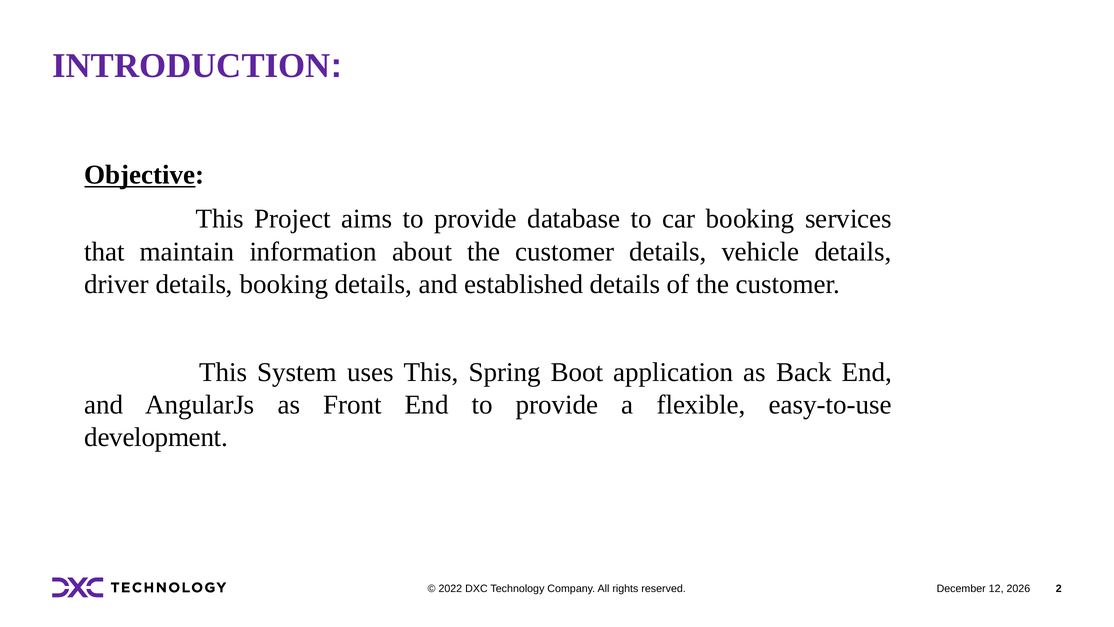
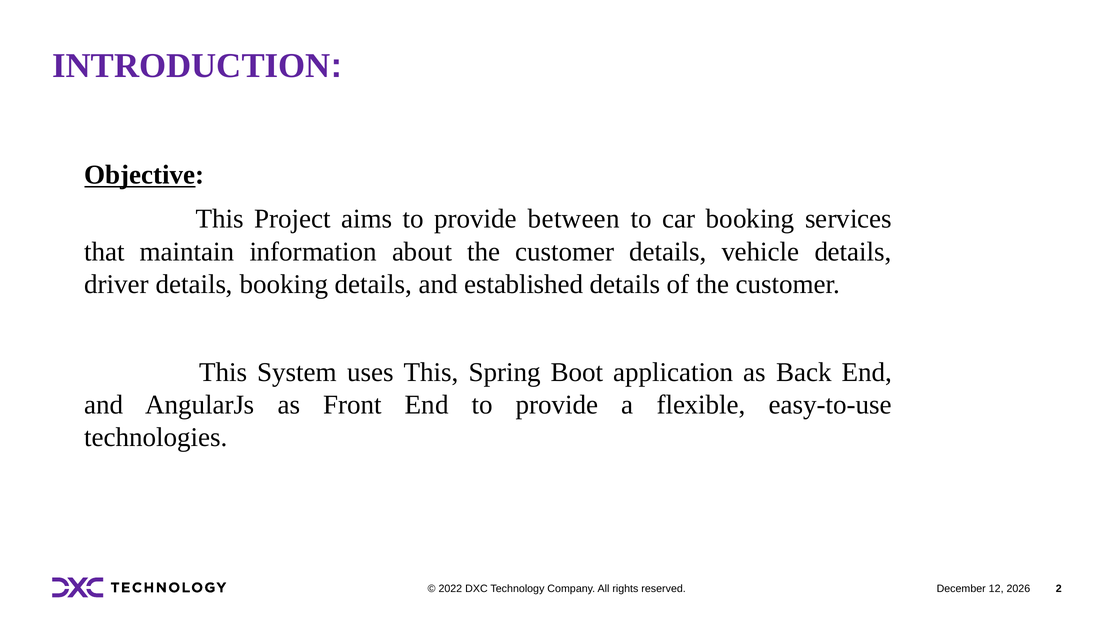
database: database -> between
development: development -> technologies
